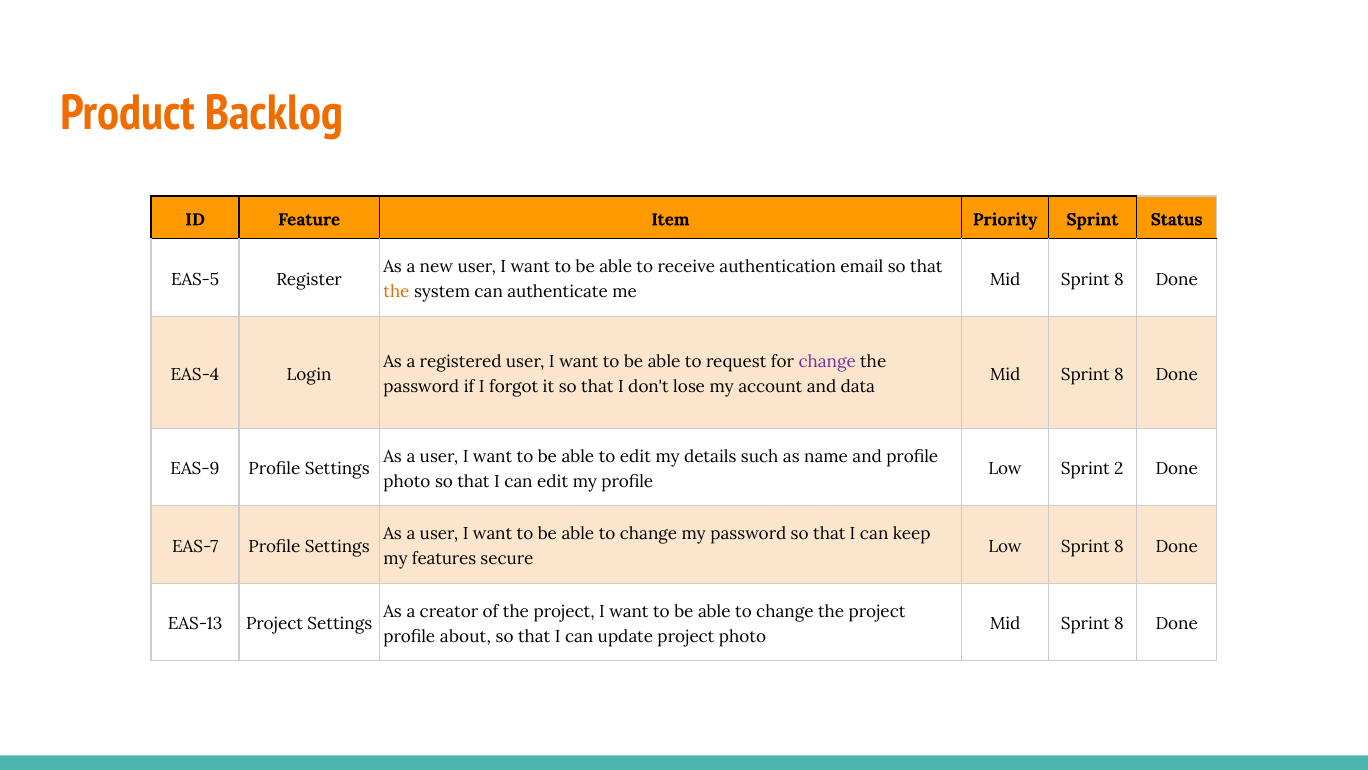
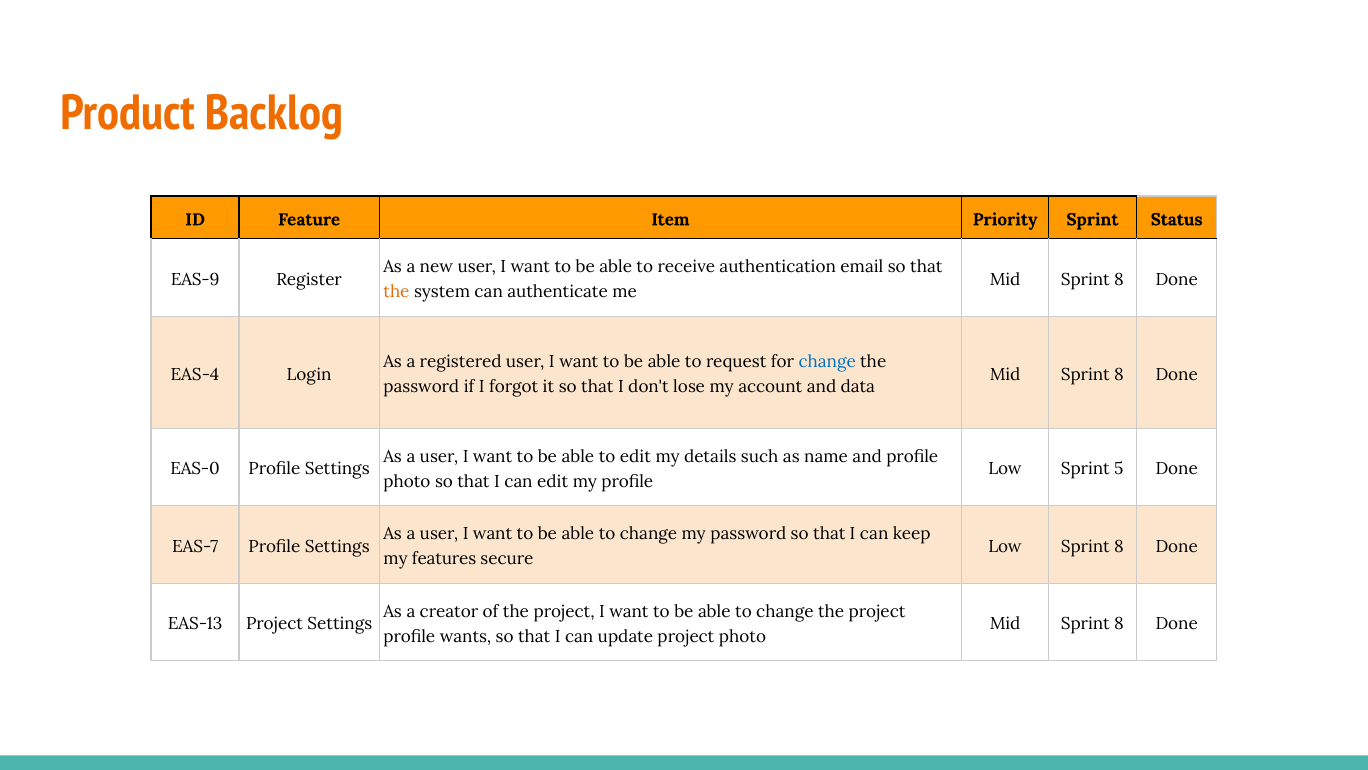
EAS-5: EAS-5 -> EAS-9
change at (827, 362) colour: purple -> blue
EAS-9: EAS-9 -> EAS-0
2: 2 -> 5
about: about -> wants
